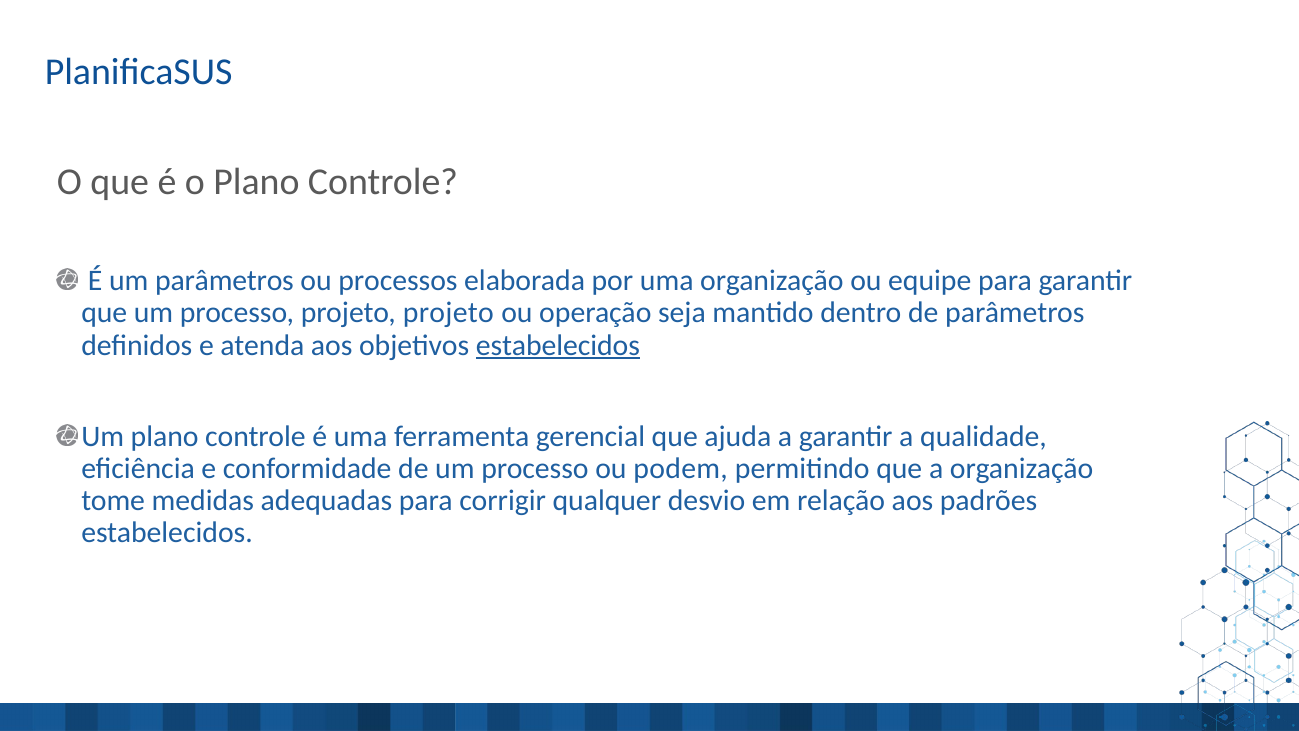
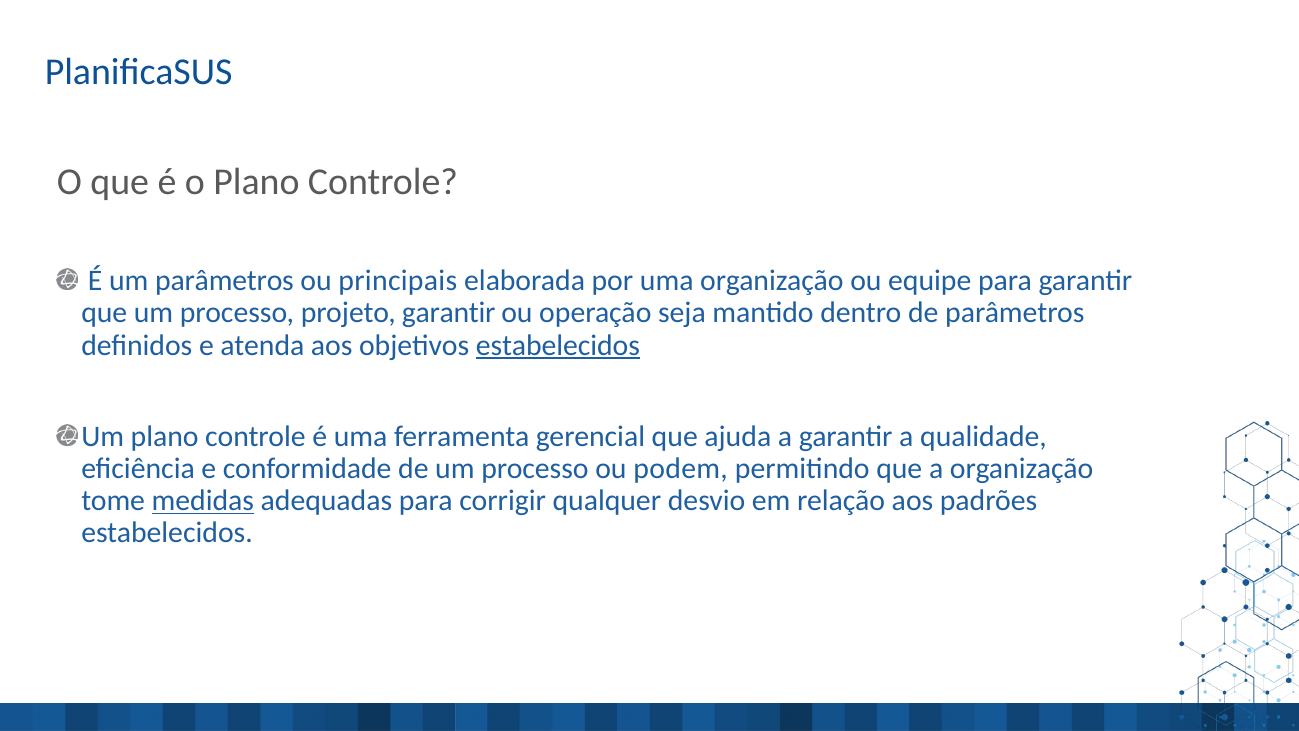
processos: processos -> principais
projeto projeto: projeto -> garantir
medidas underline: none -> present
